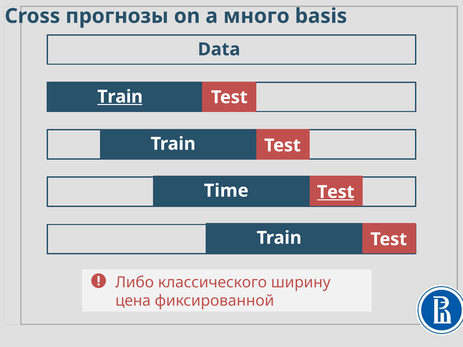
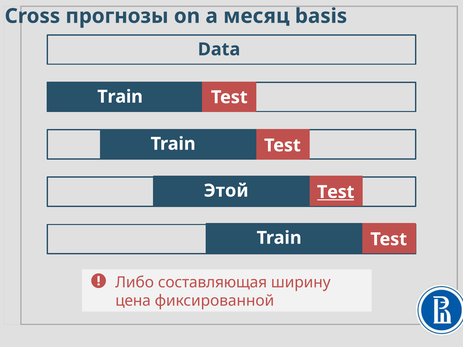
много: много -> месяц
Train at (120, 97) underline: present -> none
Time: Time -> Этой
классического: классического -> составляющая
